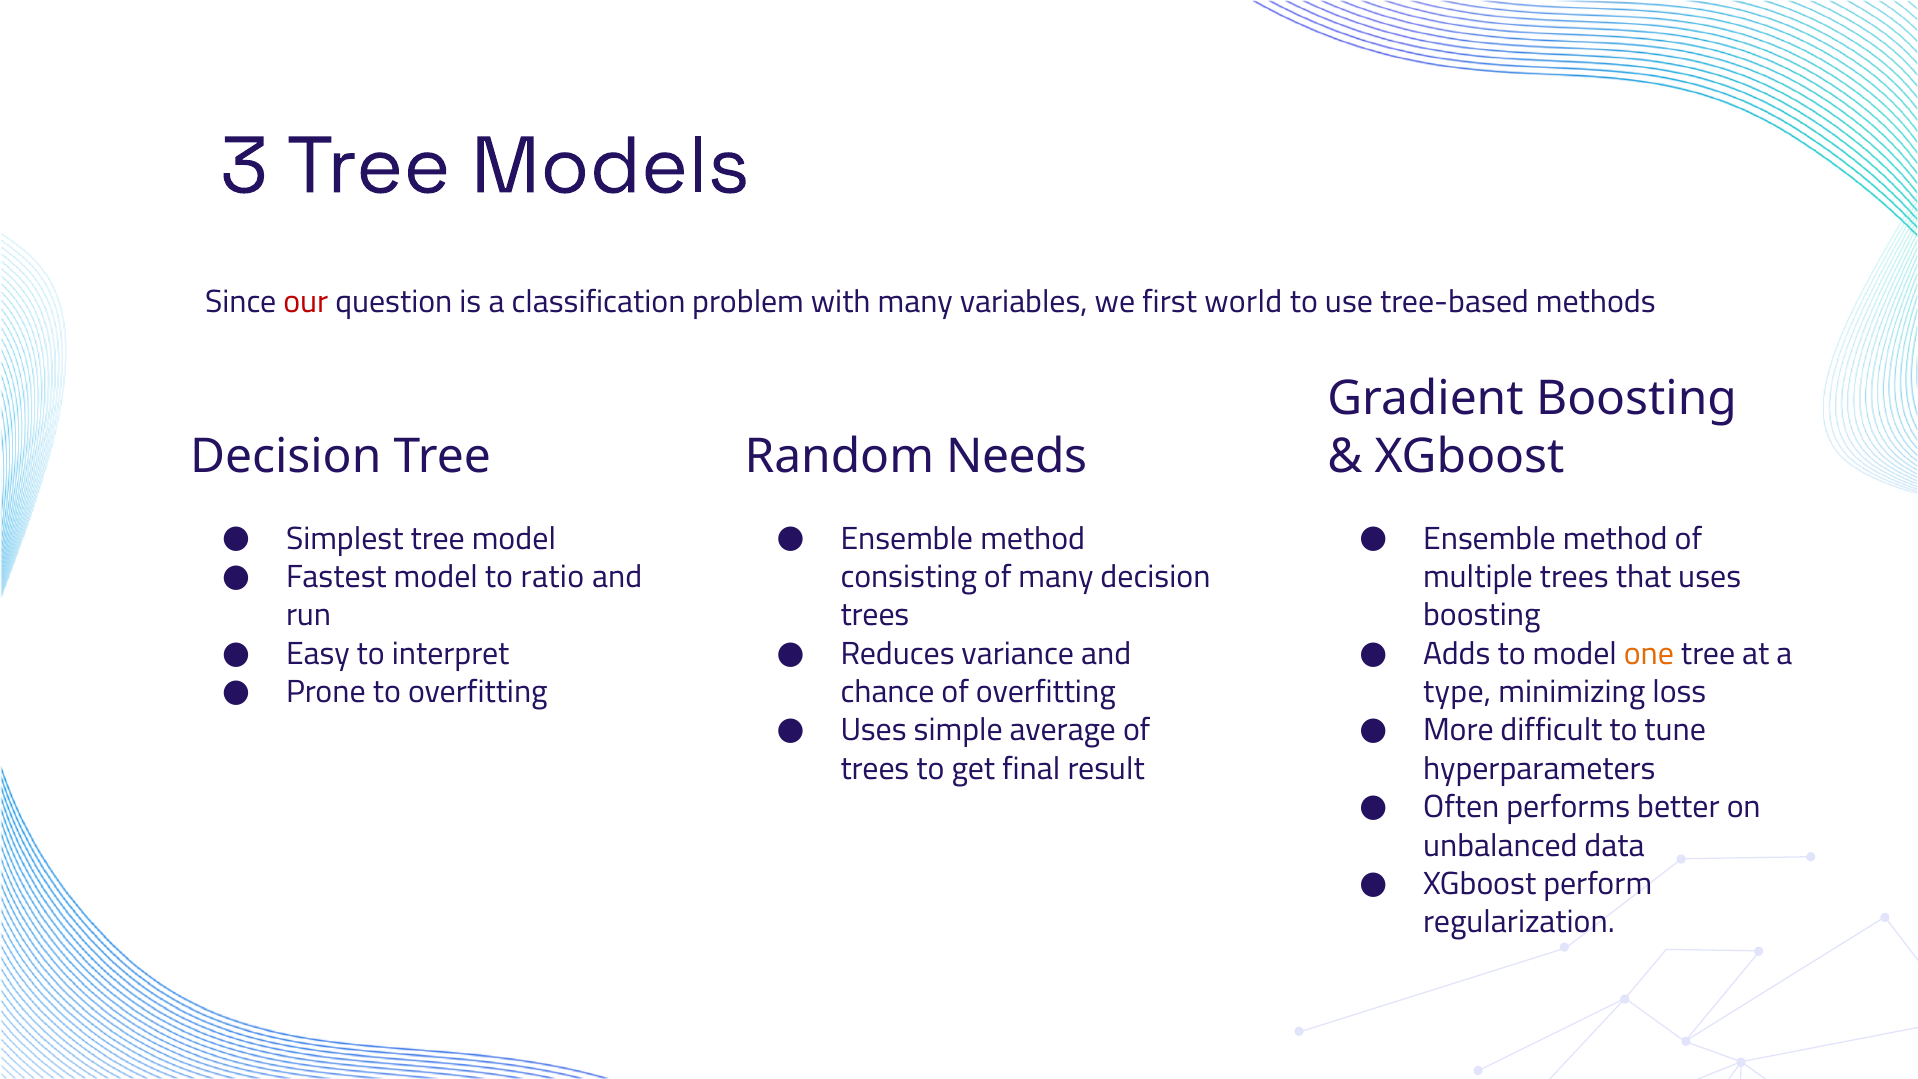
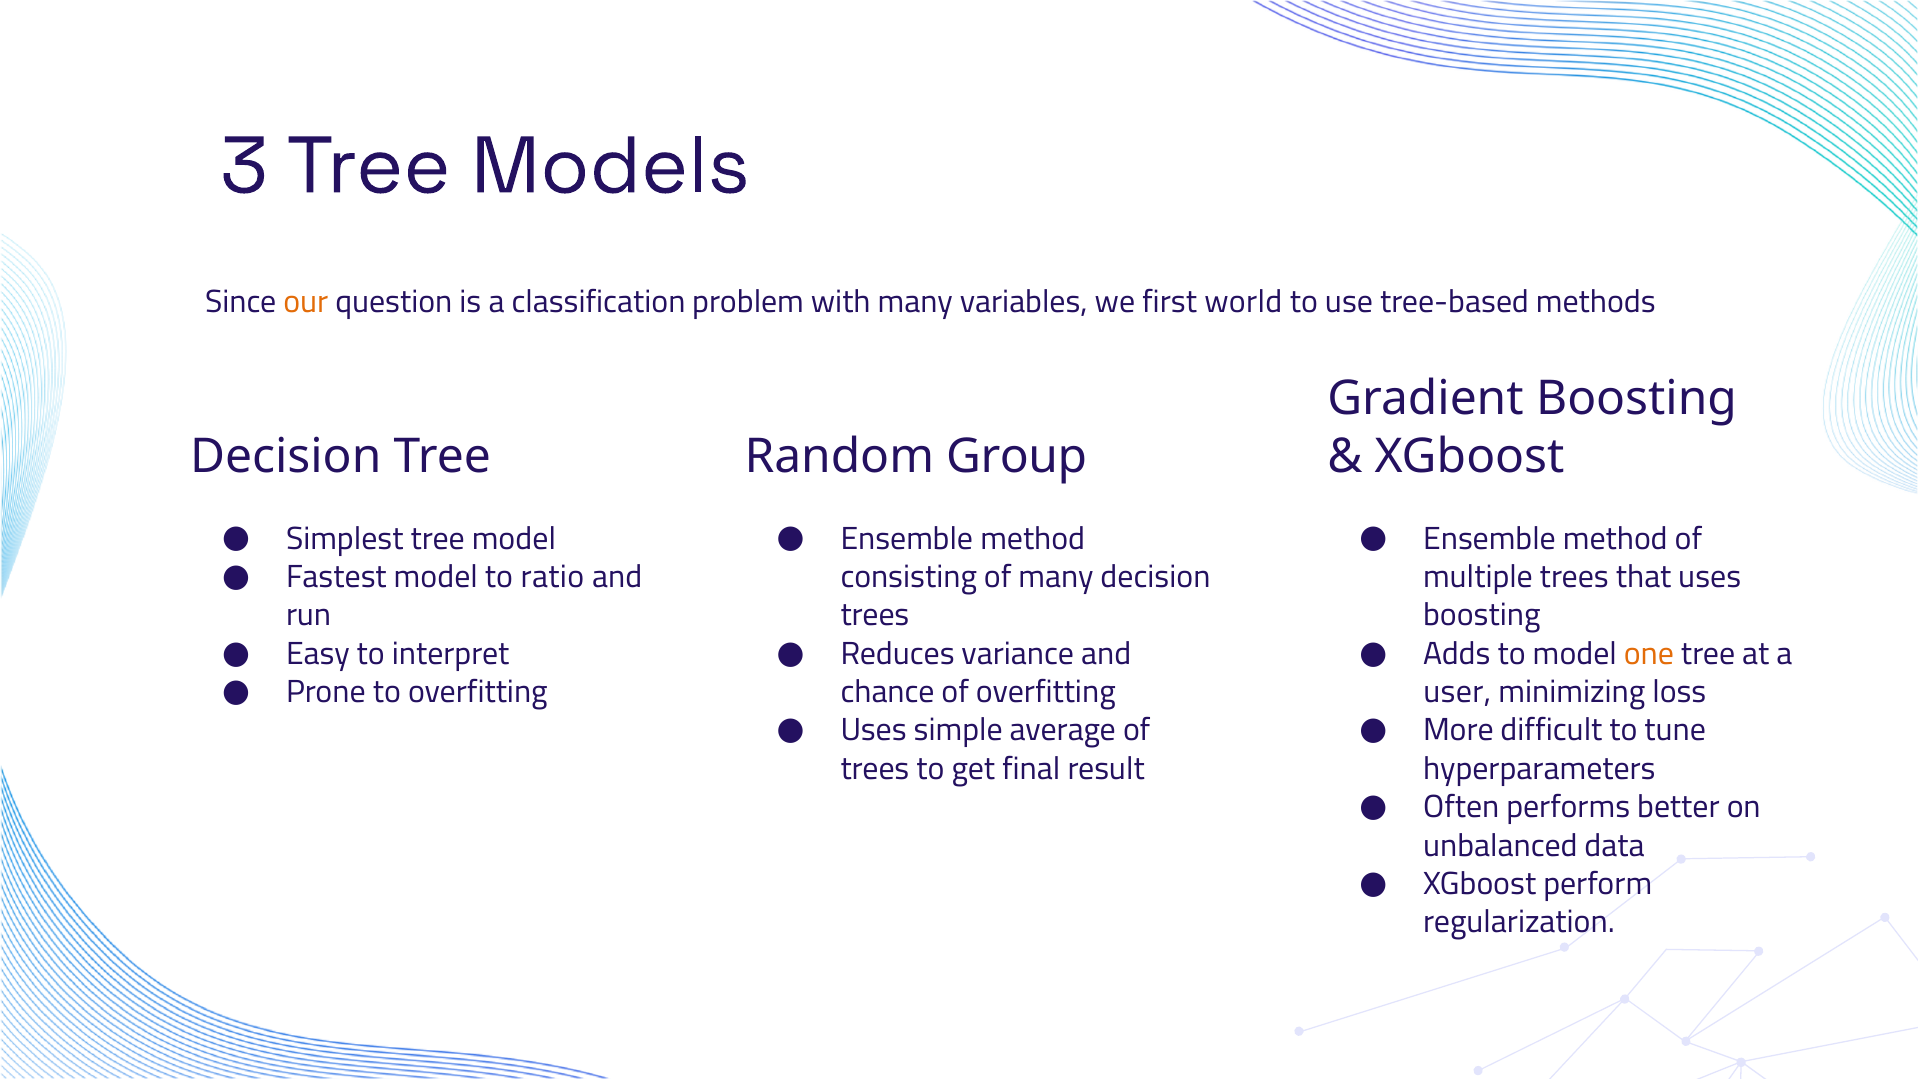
our colour: red -> orange
Needs: Needs -> Group
type: type -> user
